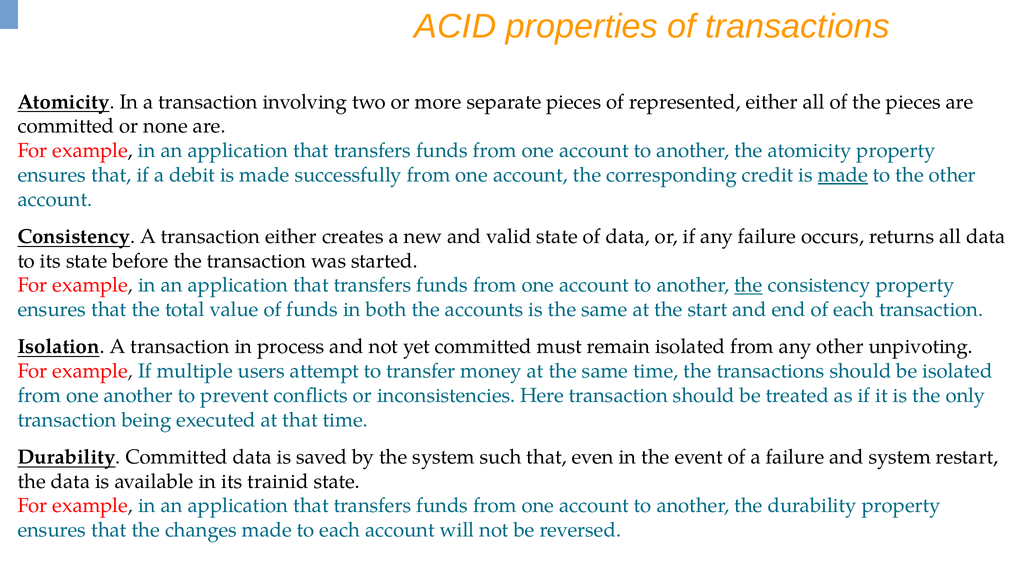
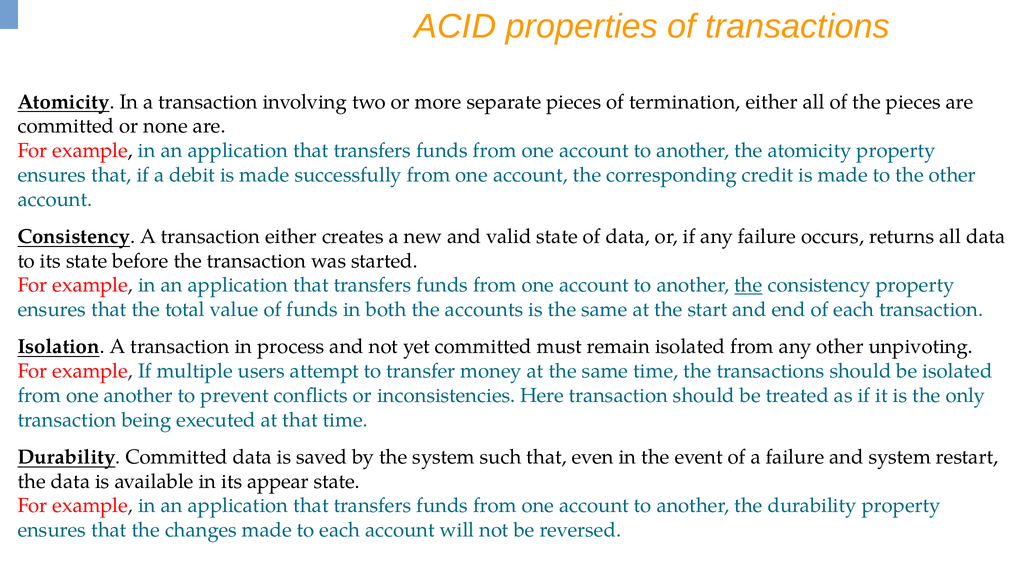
represented: represented -> termination
made at (843, 175) underline: present -> none
trainid: trainid -> appear
